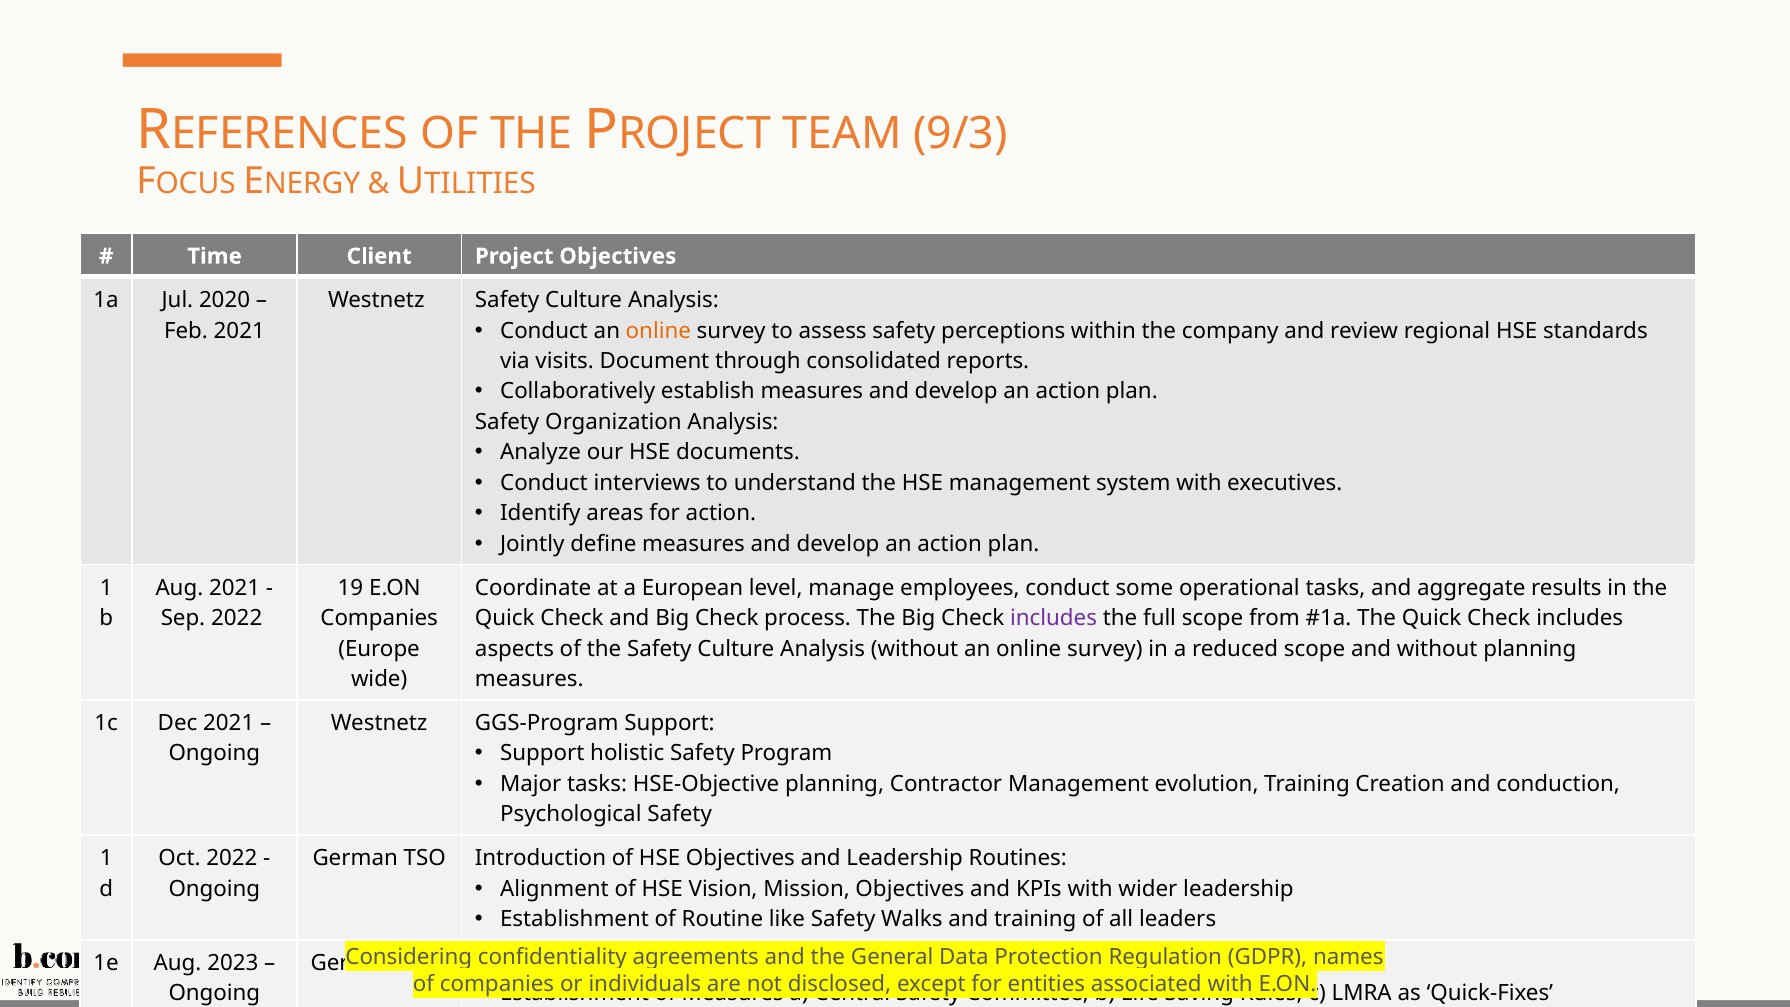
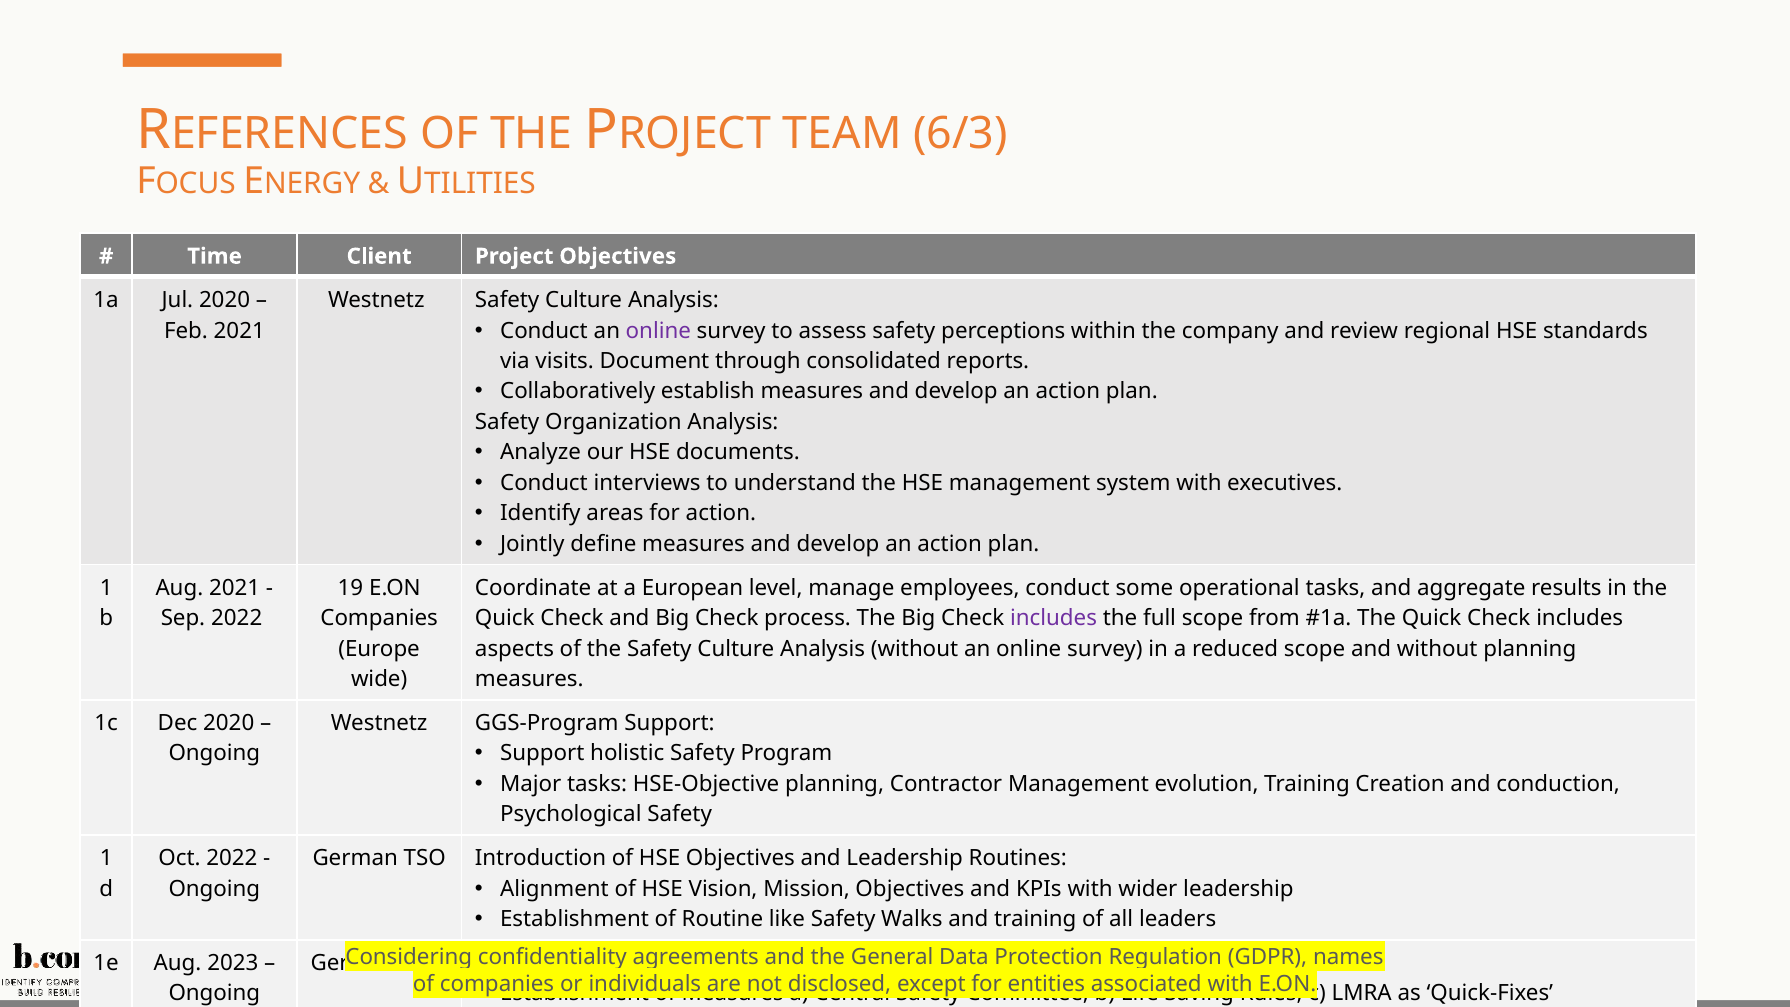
9/3: 9/3 -> 6/3
online at (658, 331) colour: orange -> purple
Dec 2021: 2021 -> 2020
